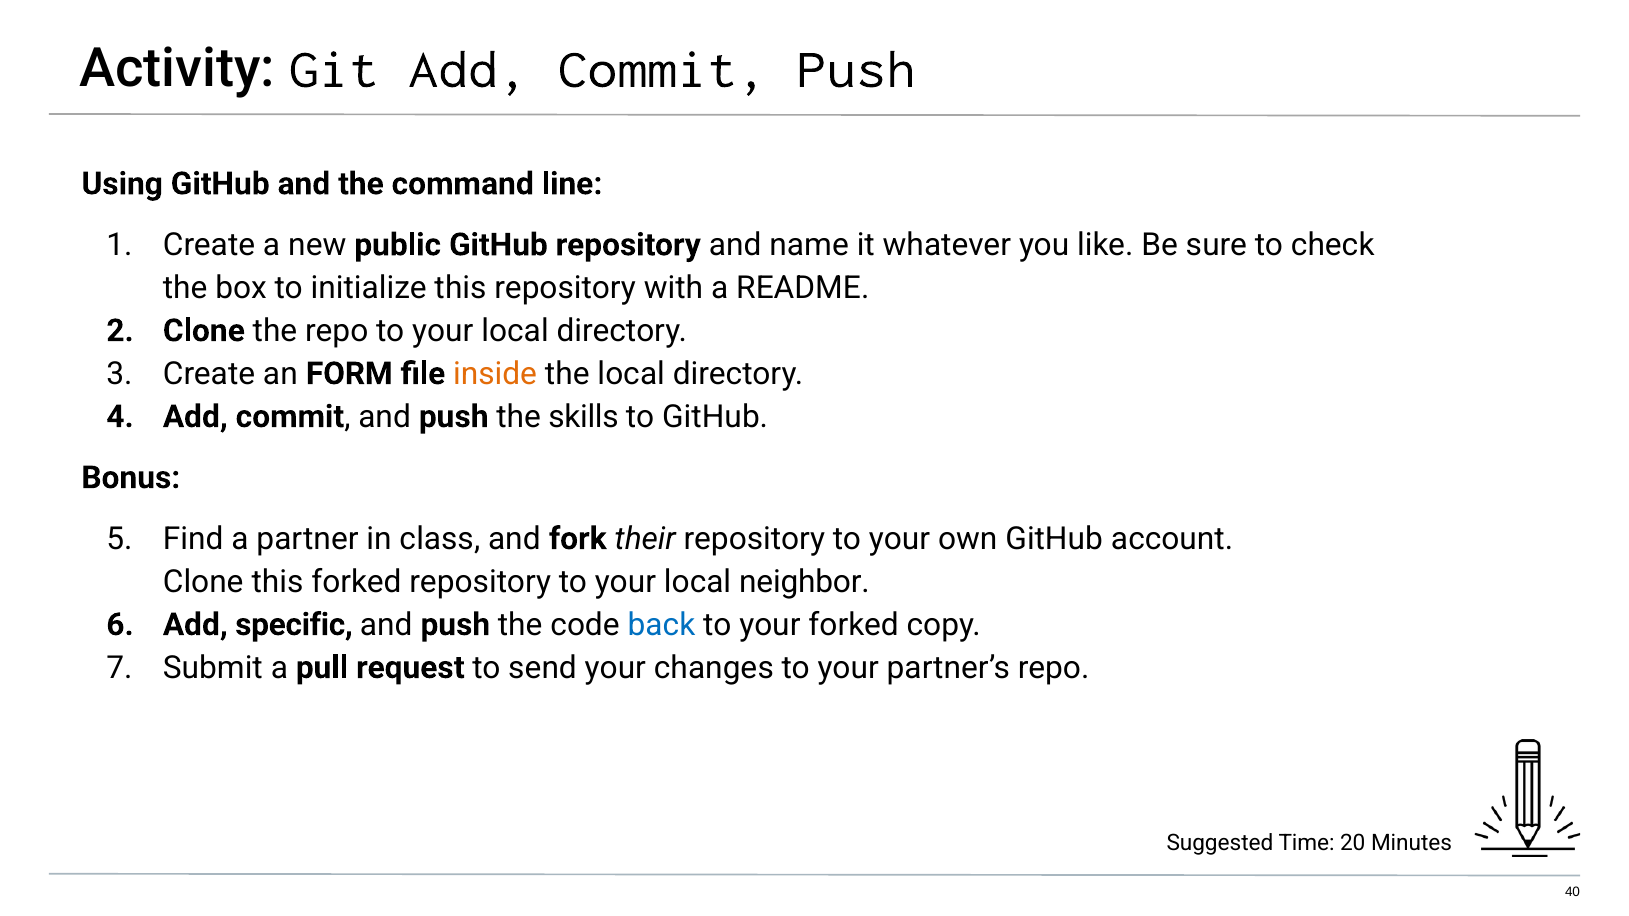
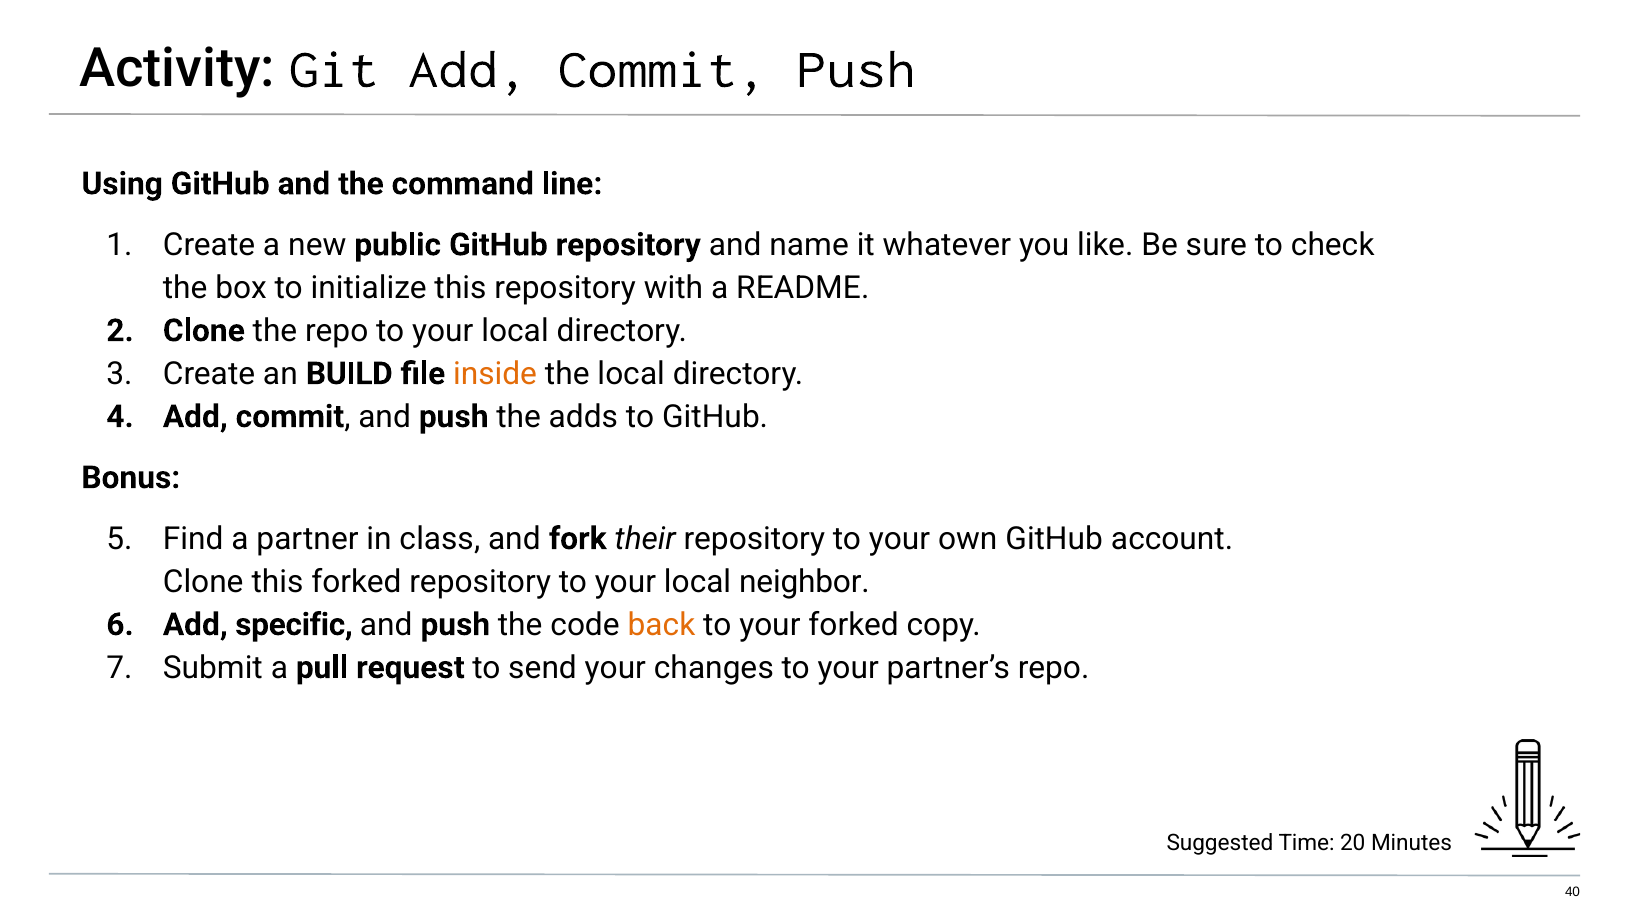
FORM: FORM -> BUILD
skills: skills -> adds
back colour: blue -> orange
